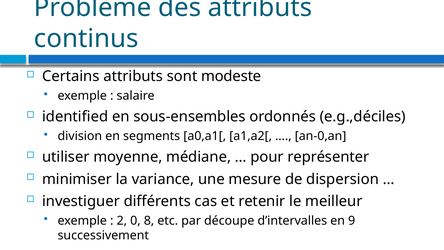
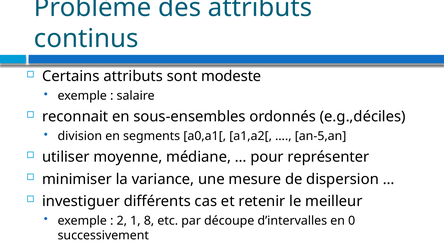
identified: identified -> reconnait
an-0,an: an-0,an -> an-5,an
0: 0 -> 1
9: 9 -> 0
